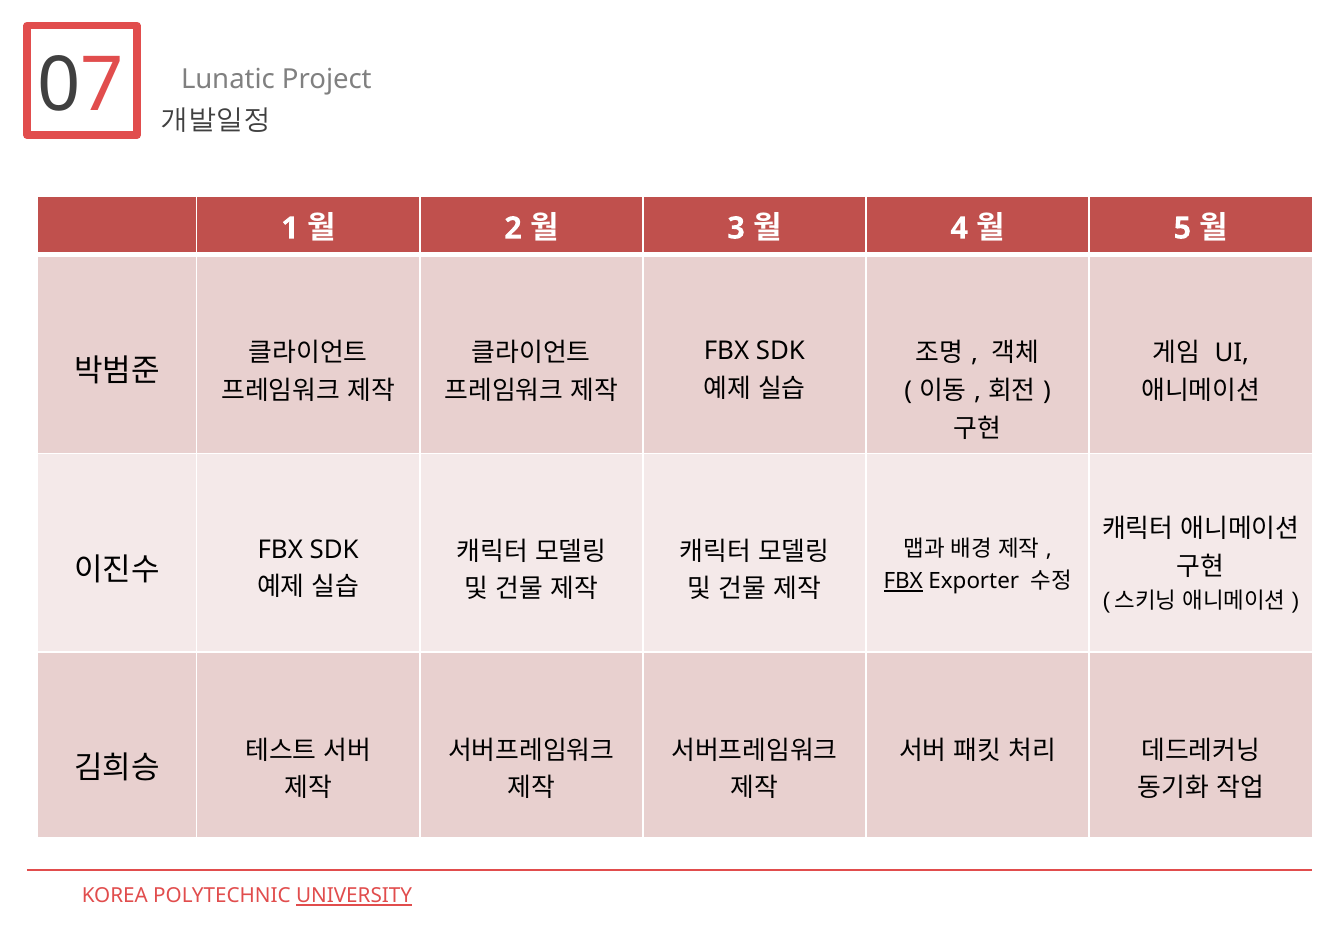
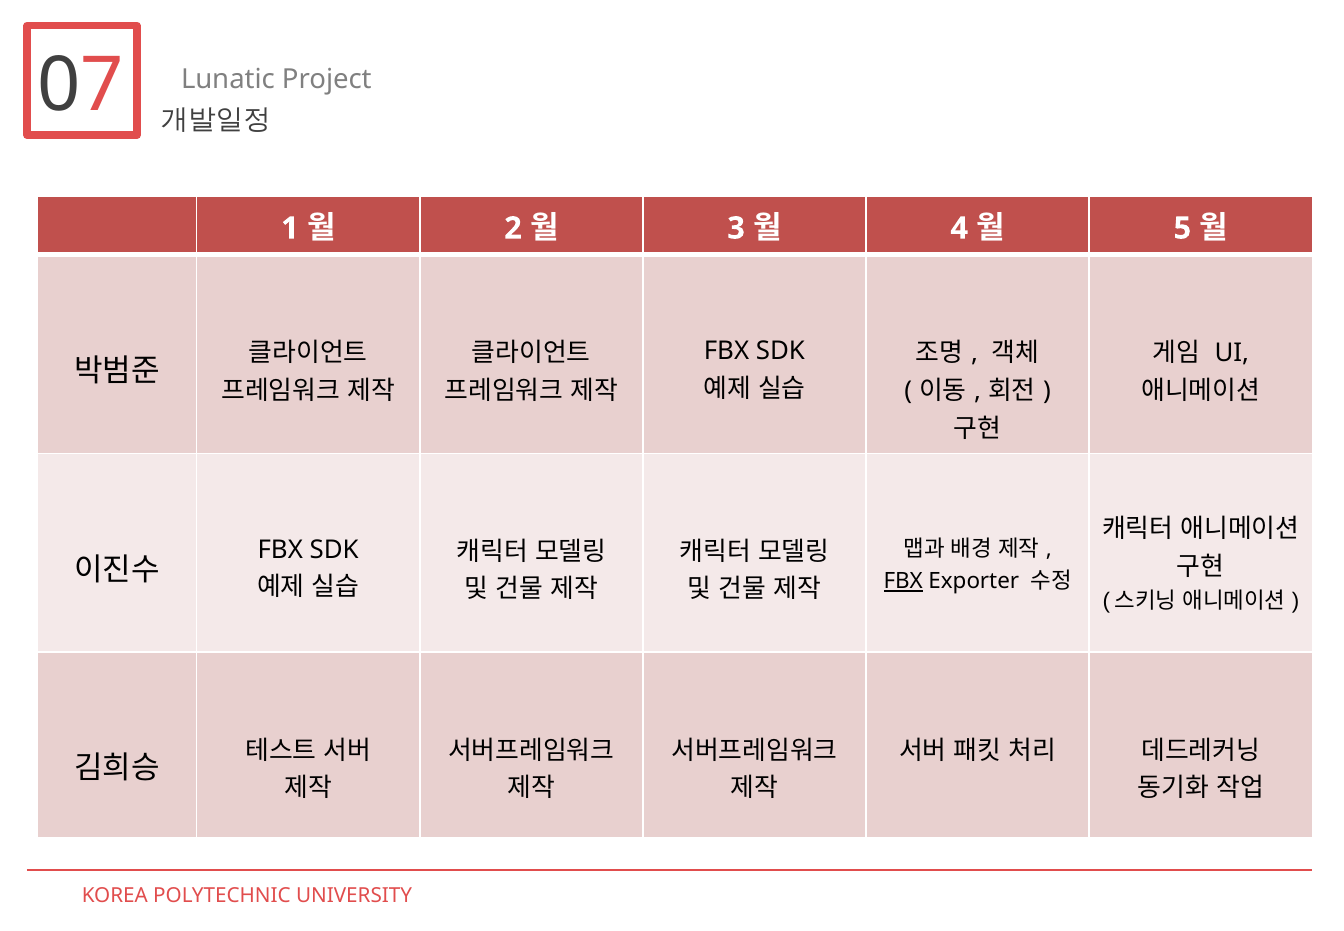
UNIVERSITY underline: present -> none
